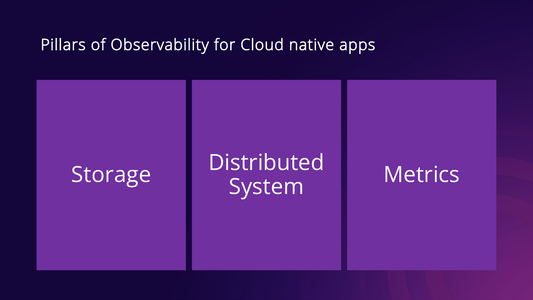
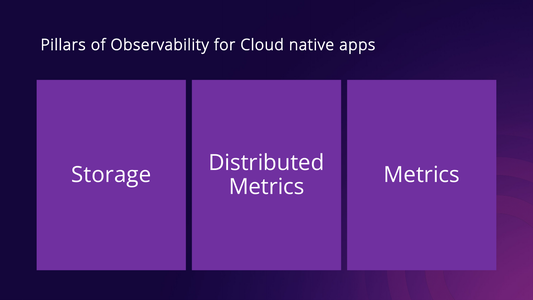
System at (266, 187): System -> Metrics
